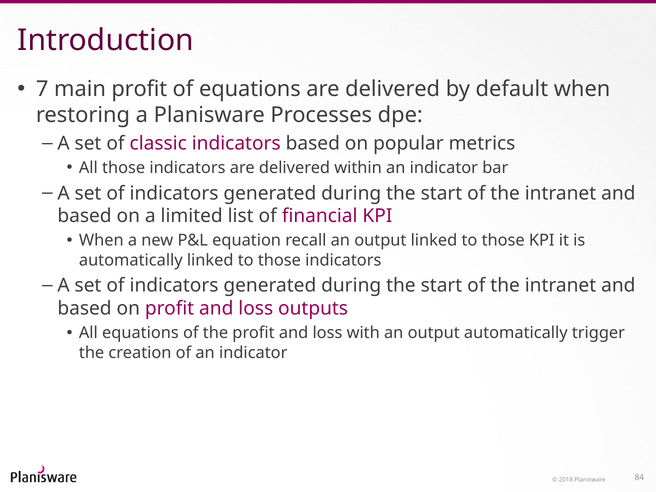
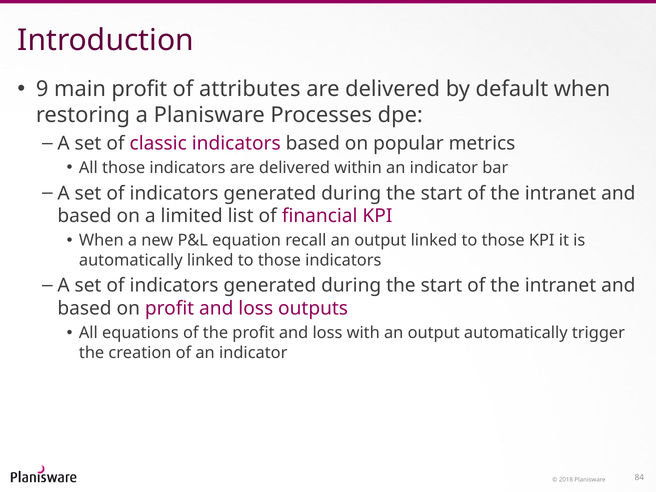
7: 7 -> 9
of equations: equations -> attributes
